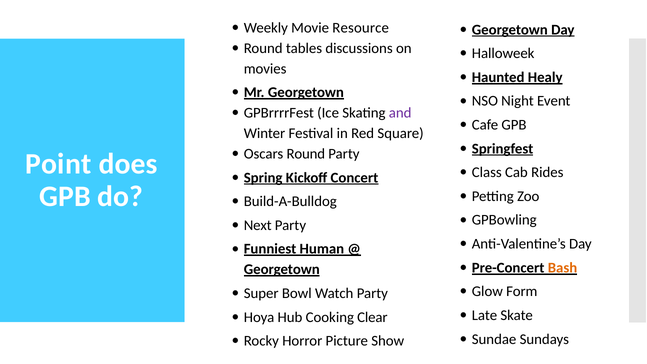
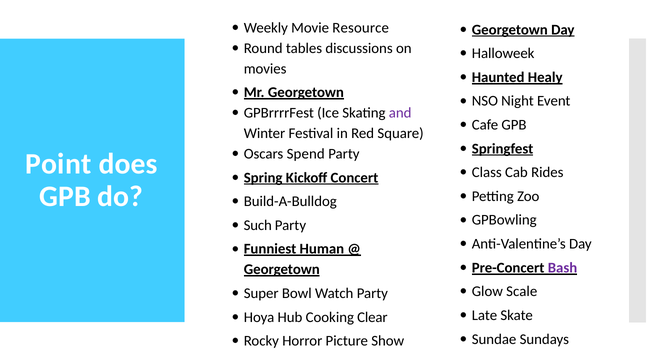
Oscars Round: Round -> Spend
Next: Next -> Such
Bash colour: orange -> purple
Form: Form -> Scale
